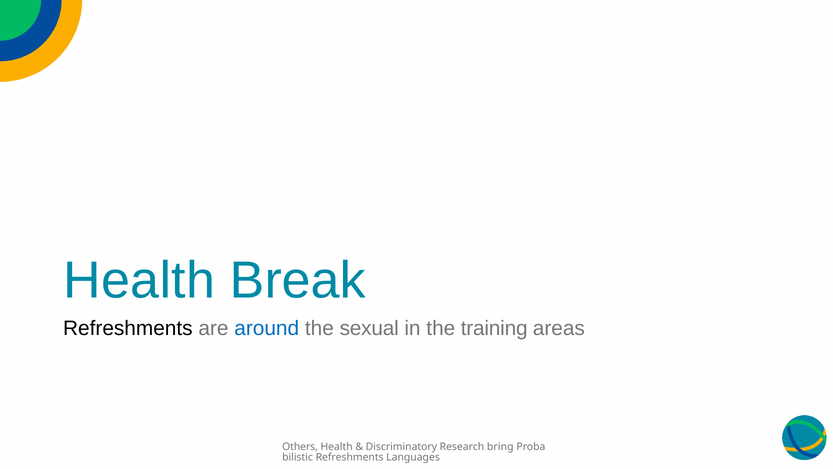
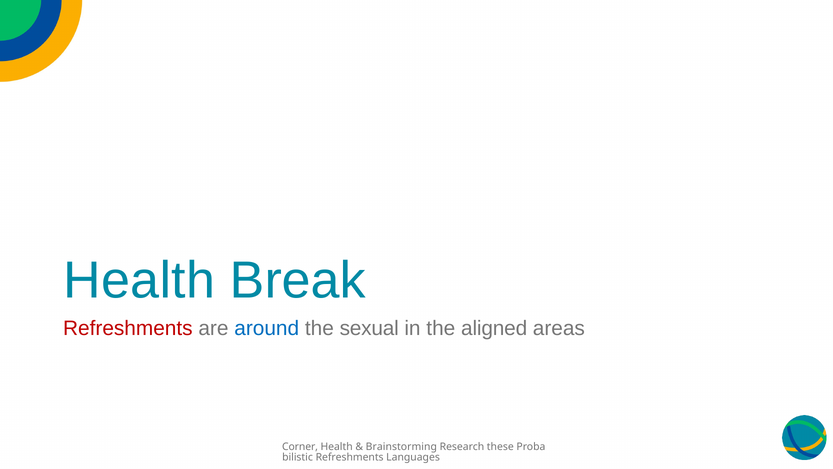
Refreshments at (128, 328) colour: black -> red
training: training -> aligned
Others: Others -> Corner
Discriminatory: Discriminatory -> Brainstorming
bring: bring -> these
